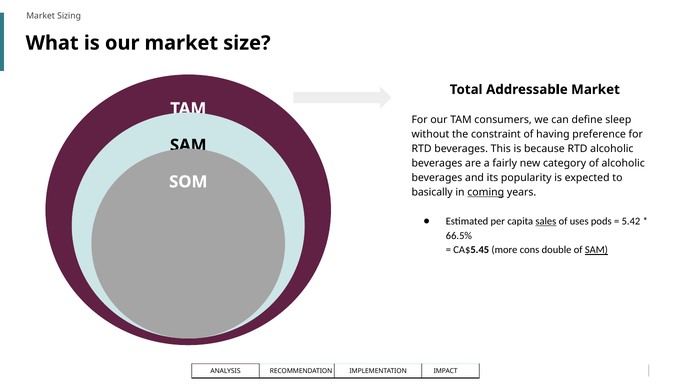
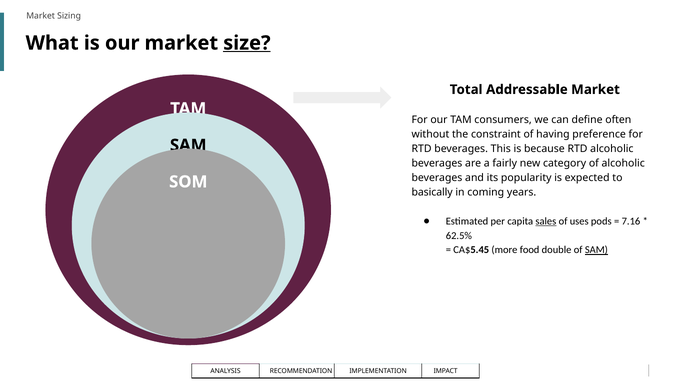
size underline: none -> present
sleep: sleep -> often
coming underline: present -> none
5.42: 5.42 -> 7.16
66.5%: 66.5% -> 62.5%
cons: cons -> food
